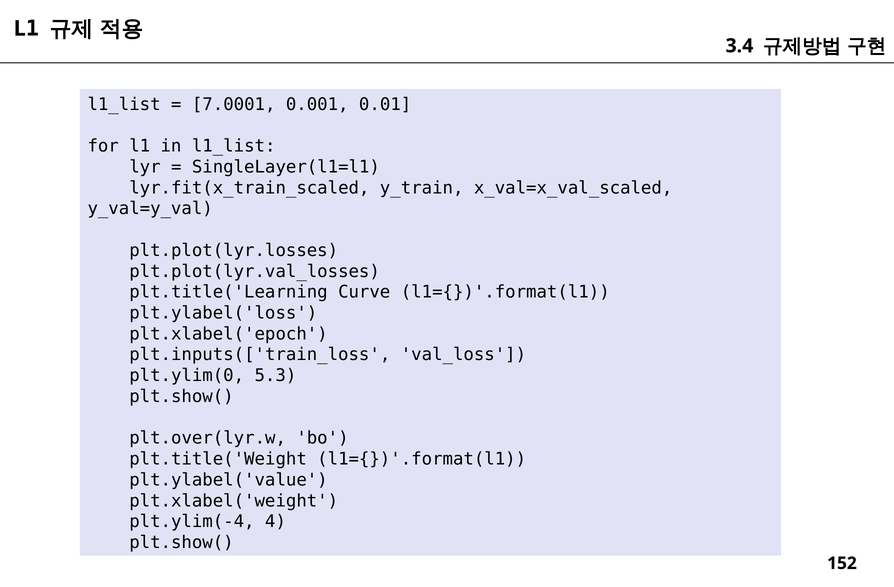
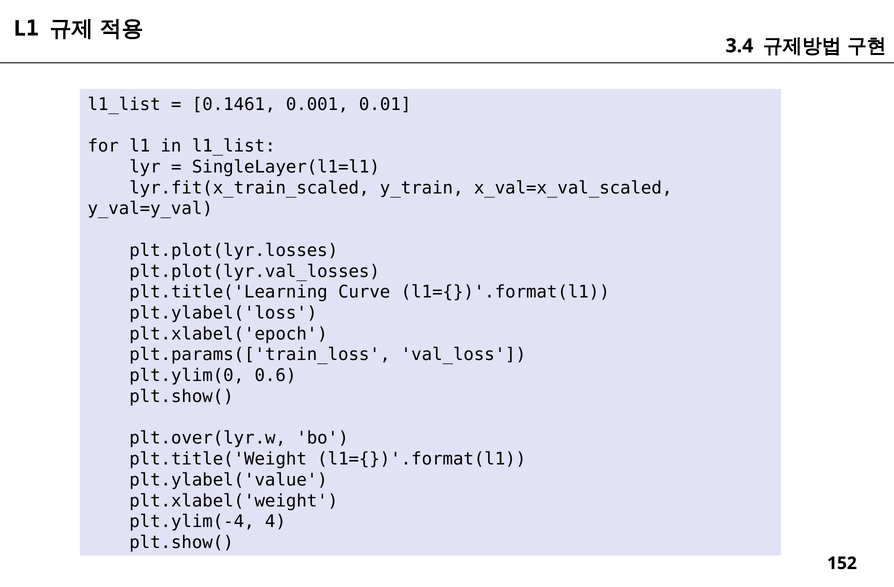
7.0001: 7.0001 -> 0.1461
plt.inputs(['train_loss: plt.inputs(['train_loss -> plt.params(['train_loss
5.3: 5.3 -> 0.6
